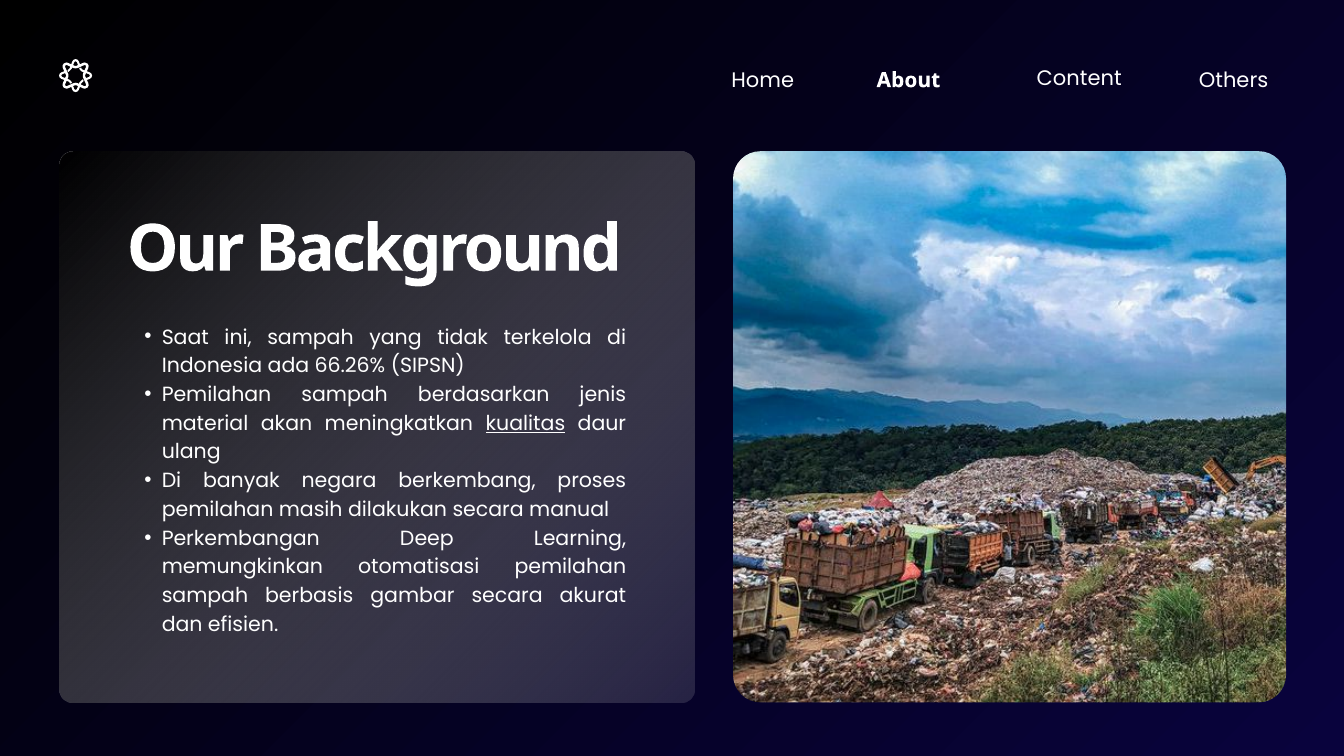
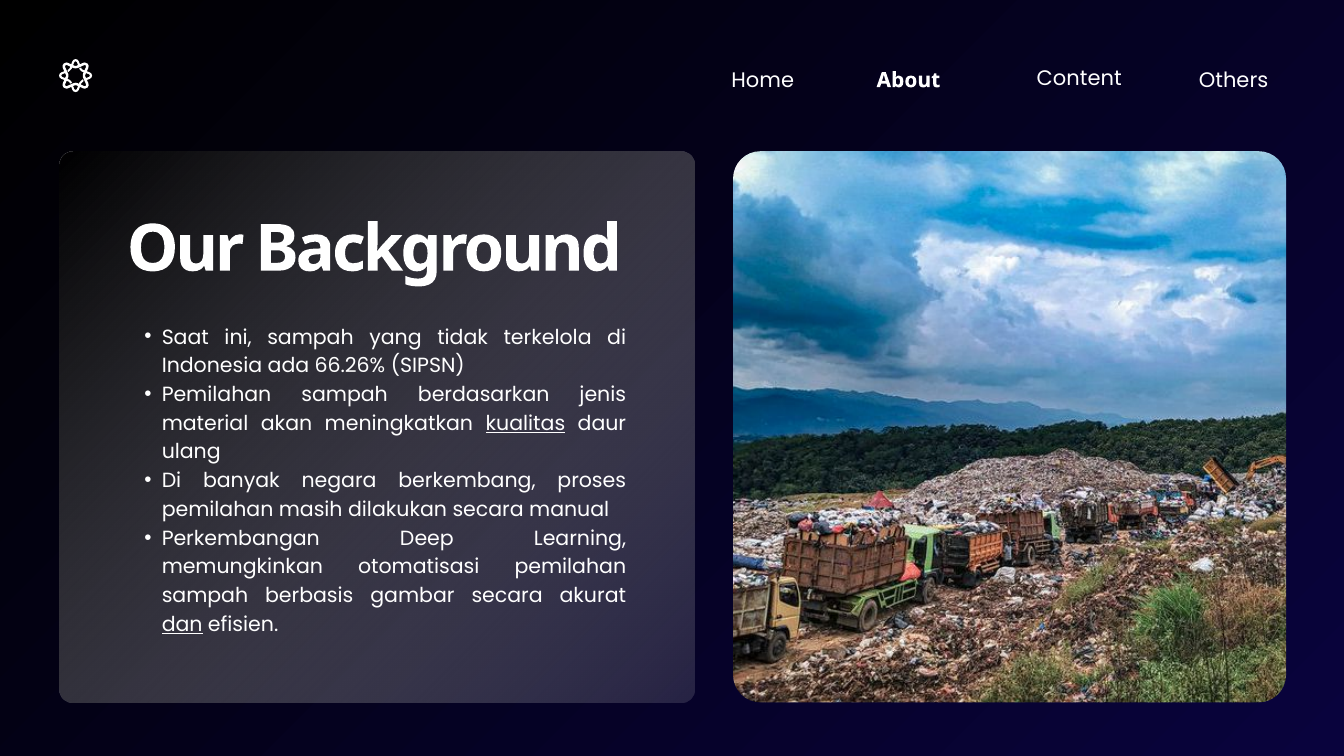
dan underline: none -> present
